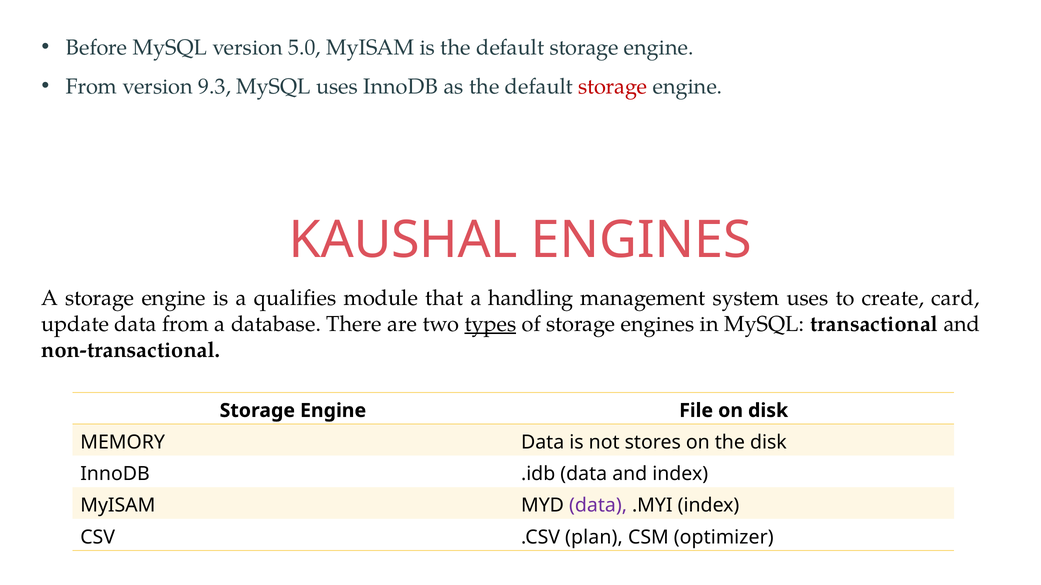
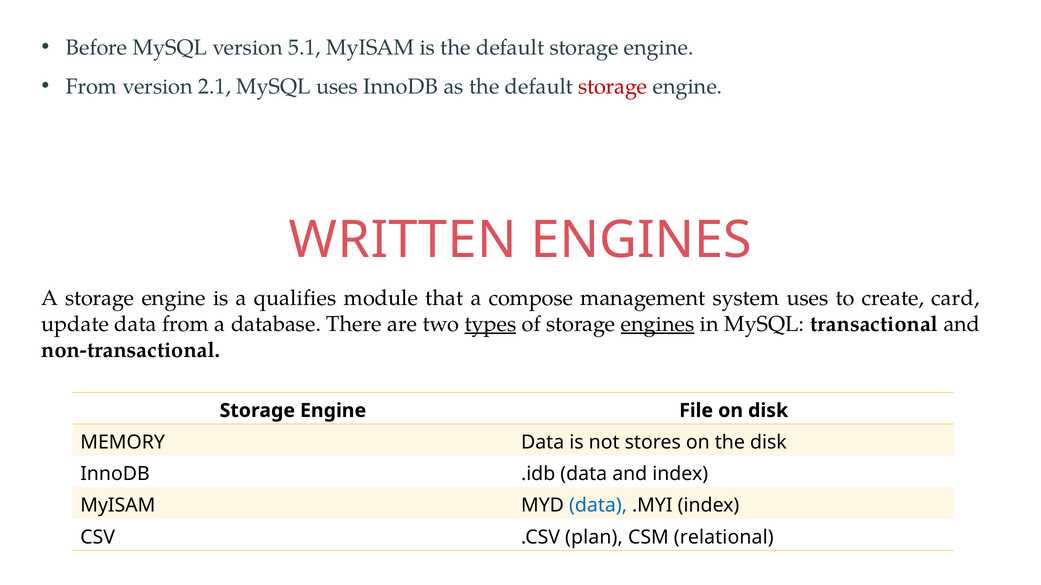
5.0: 5.0 -> 5.1
9.3: 9.3 -> 2.1
KAUSHAL: KAUSHAL -> WRITTEN
handling: handling -> compose
engines at (658, 324) underline: none -> present
data at (598, 506) colour: purple -> blue
optimizer: optimizer -> relational
